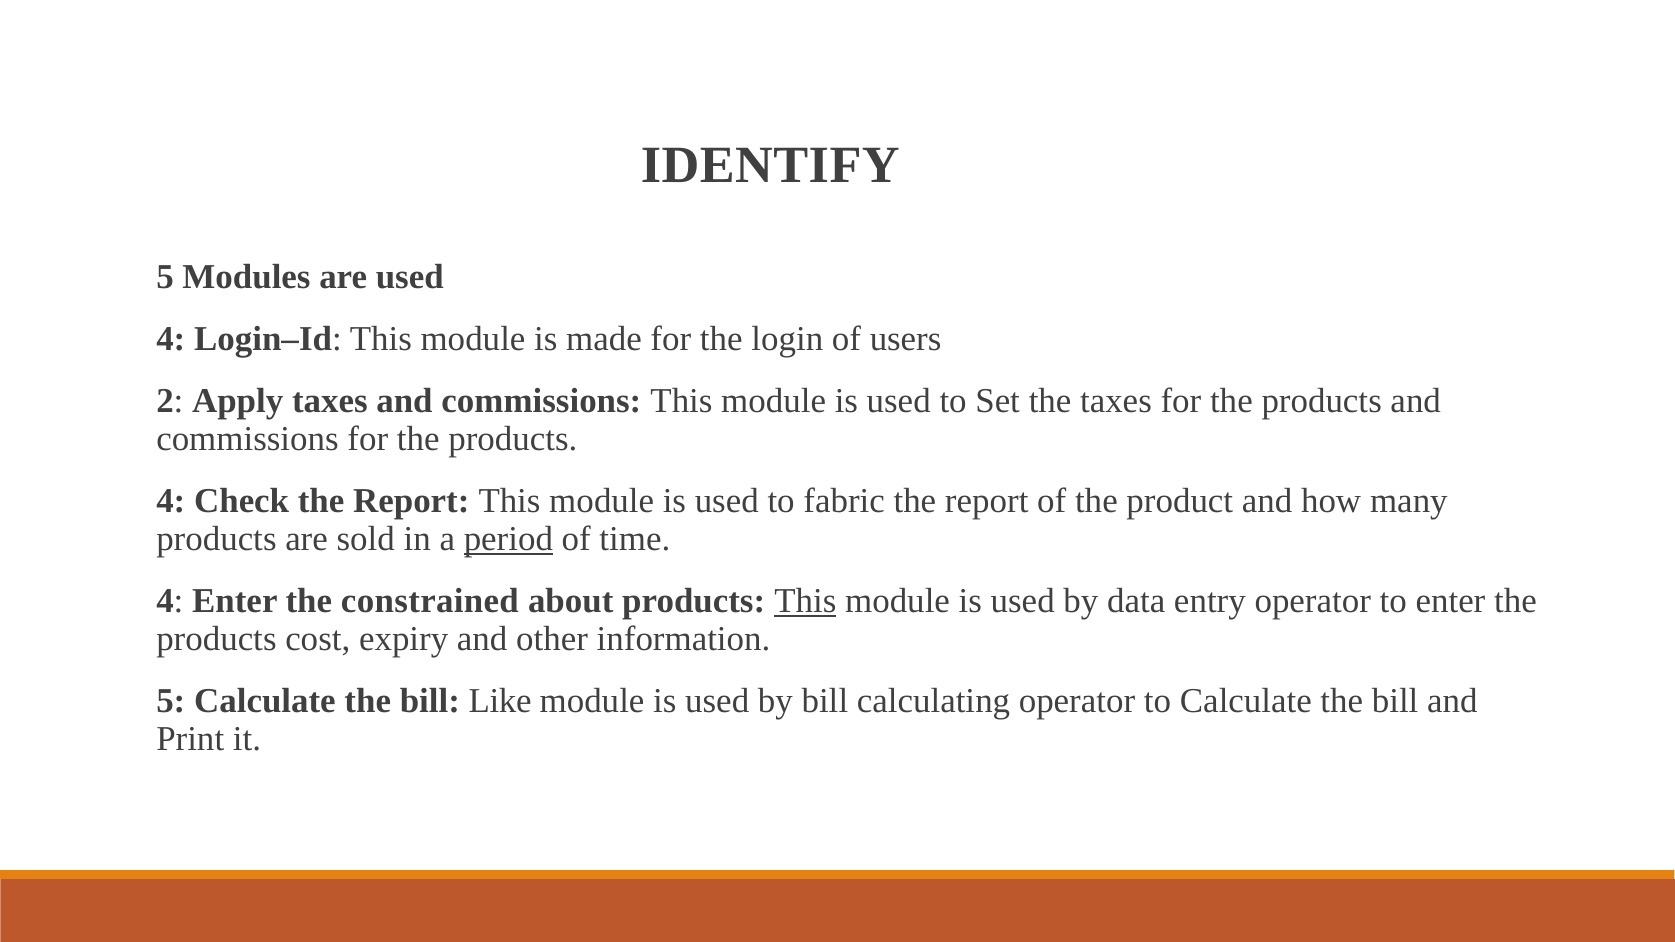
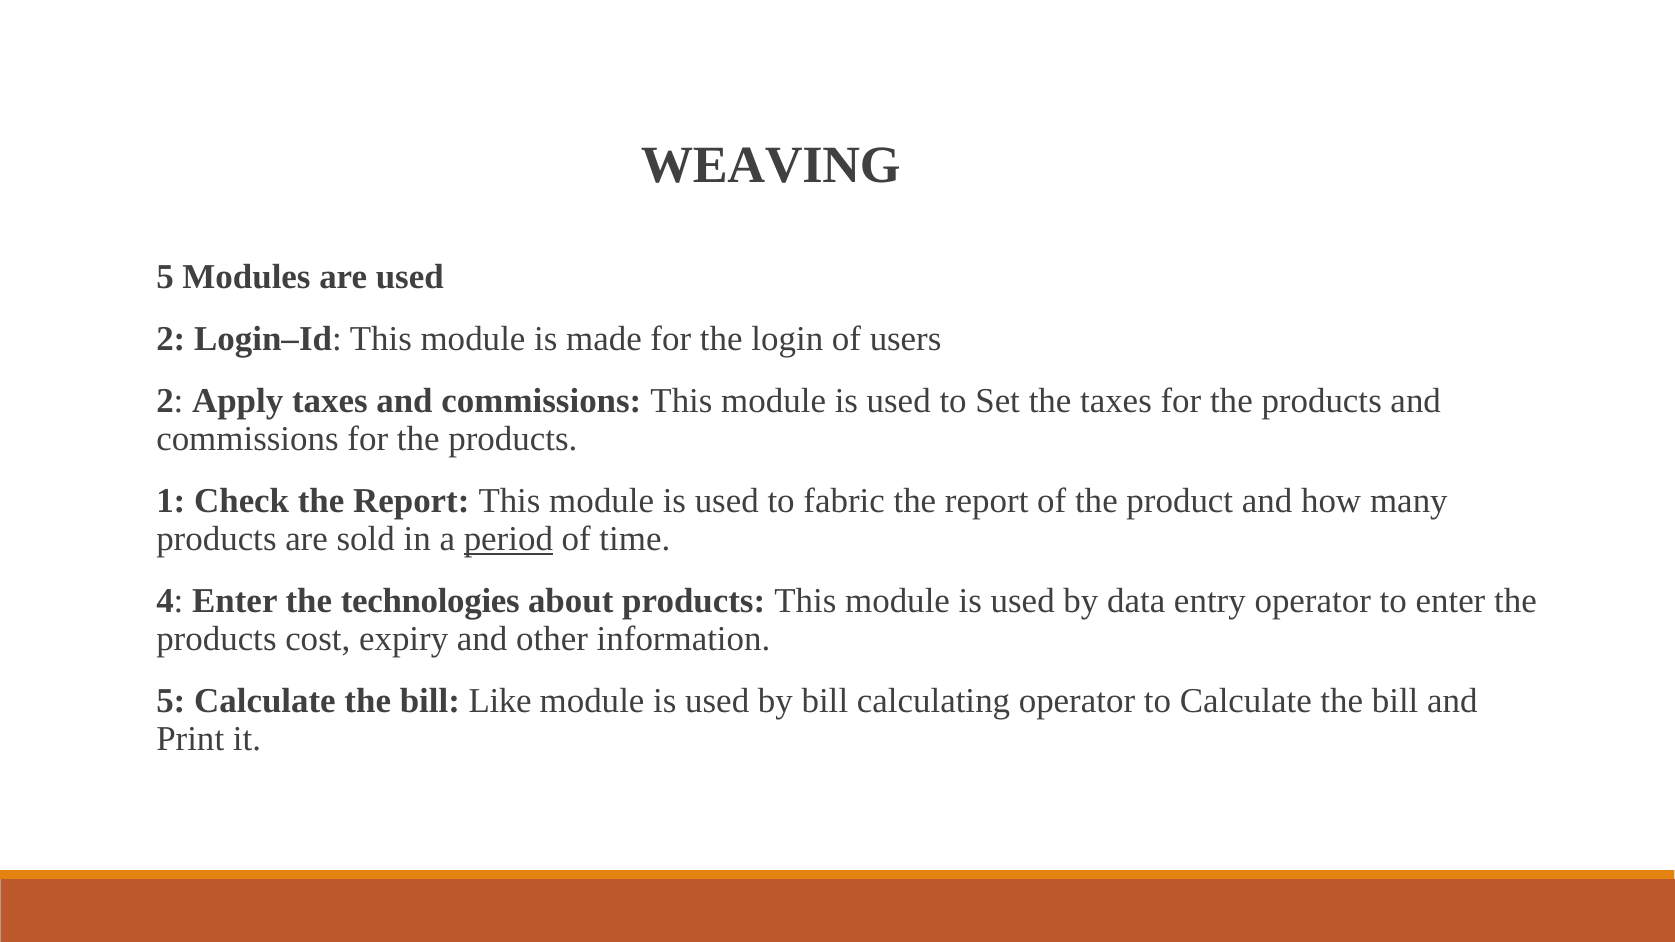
IDENTIFY: IDENTIFY -> WEAVING
4 at (171, 339): 4 -> 2
4 at (171, 501): 4 -> 1
constrained: constrained -> technologies
This at (805, 601) underline: present -> none
